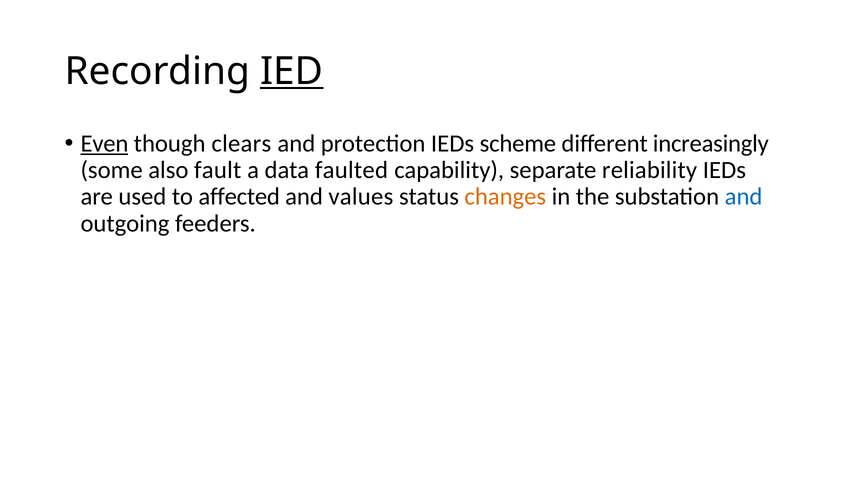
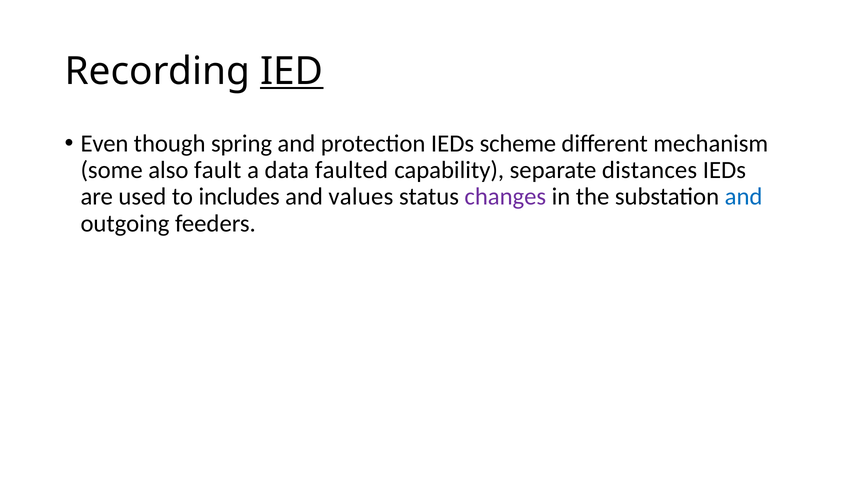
Even underline: present -> none
clears: clears -> spring
increasingly: increasingly -> mechanism
reliability: reliability -> distances
affected: affected -> includes
changes colour: orange -> purple
